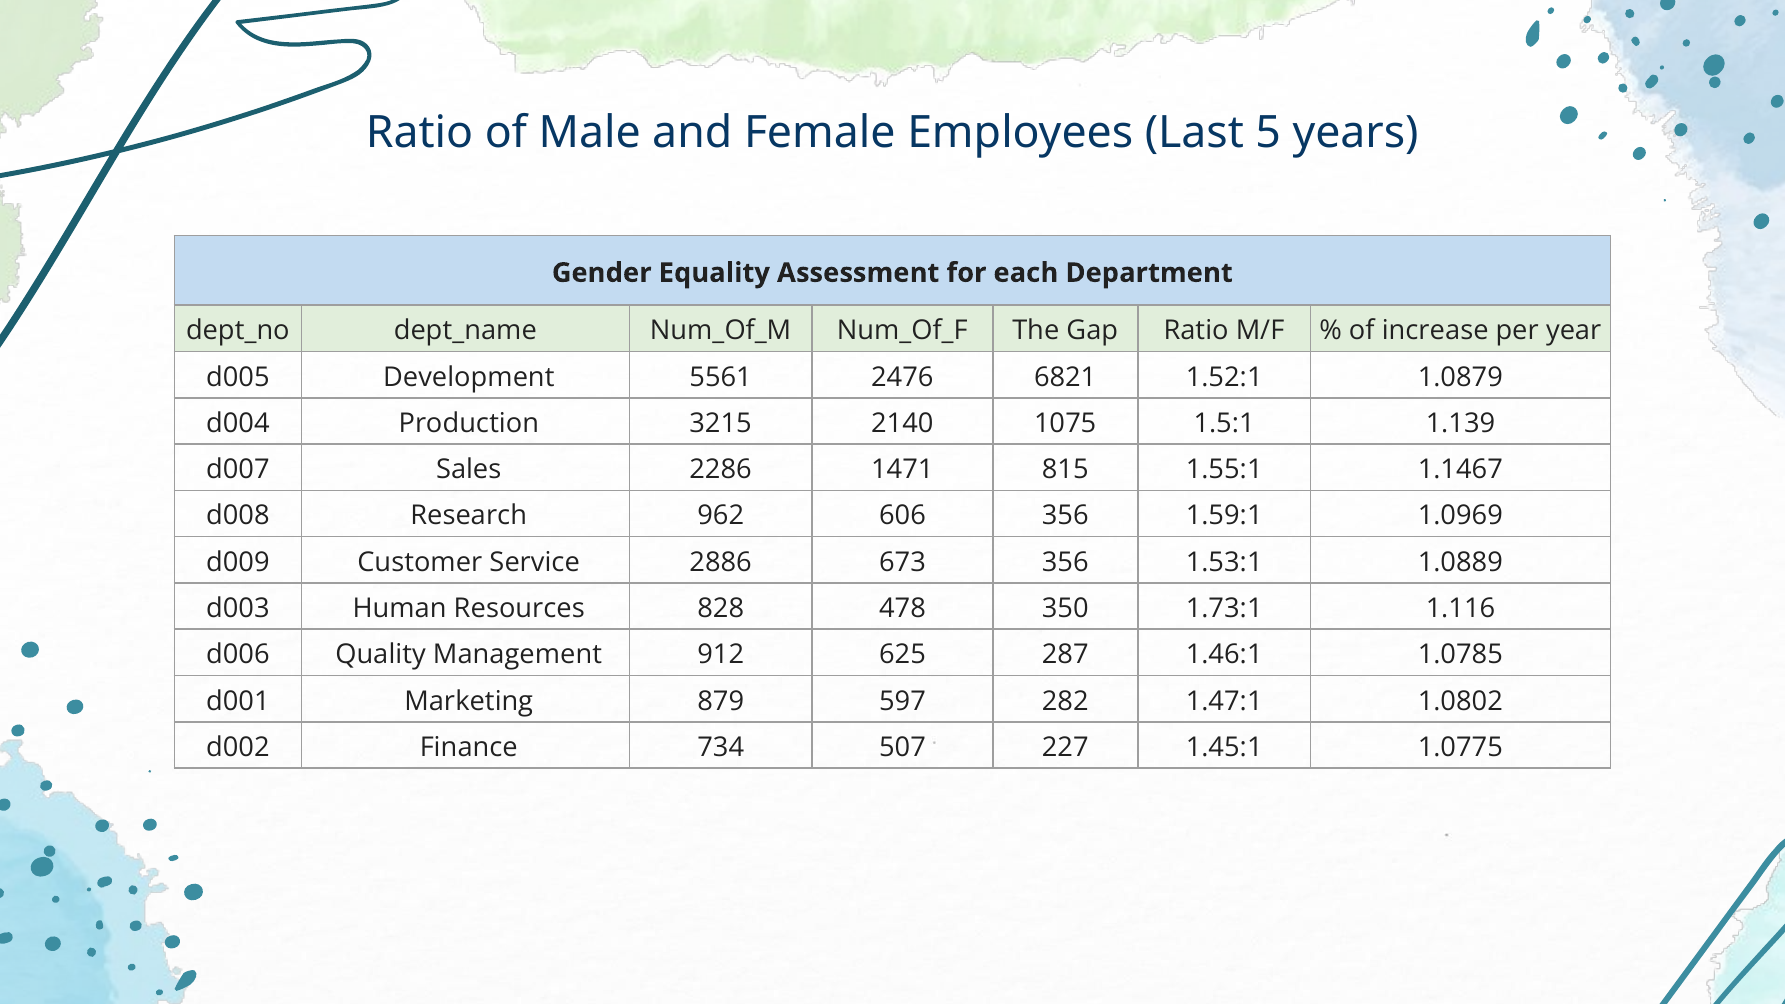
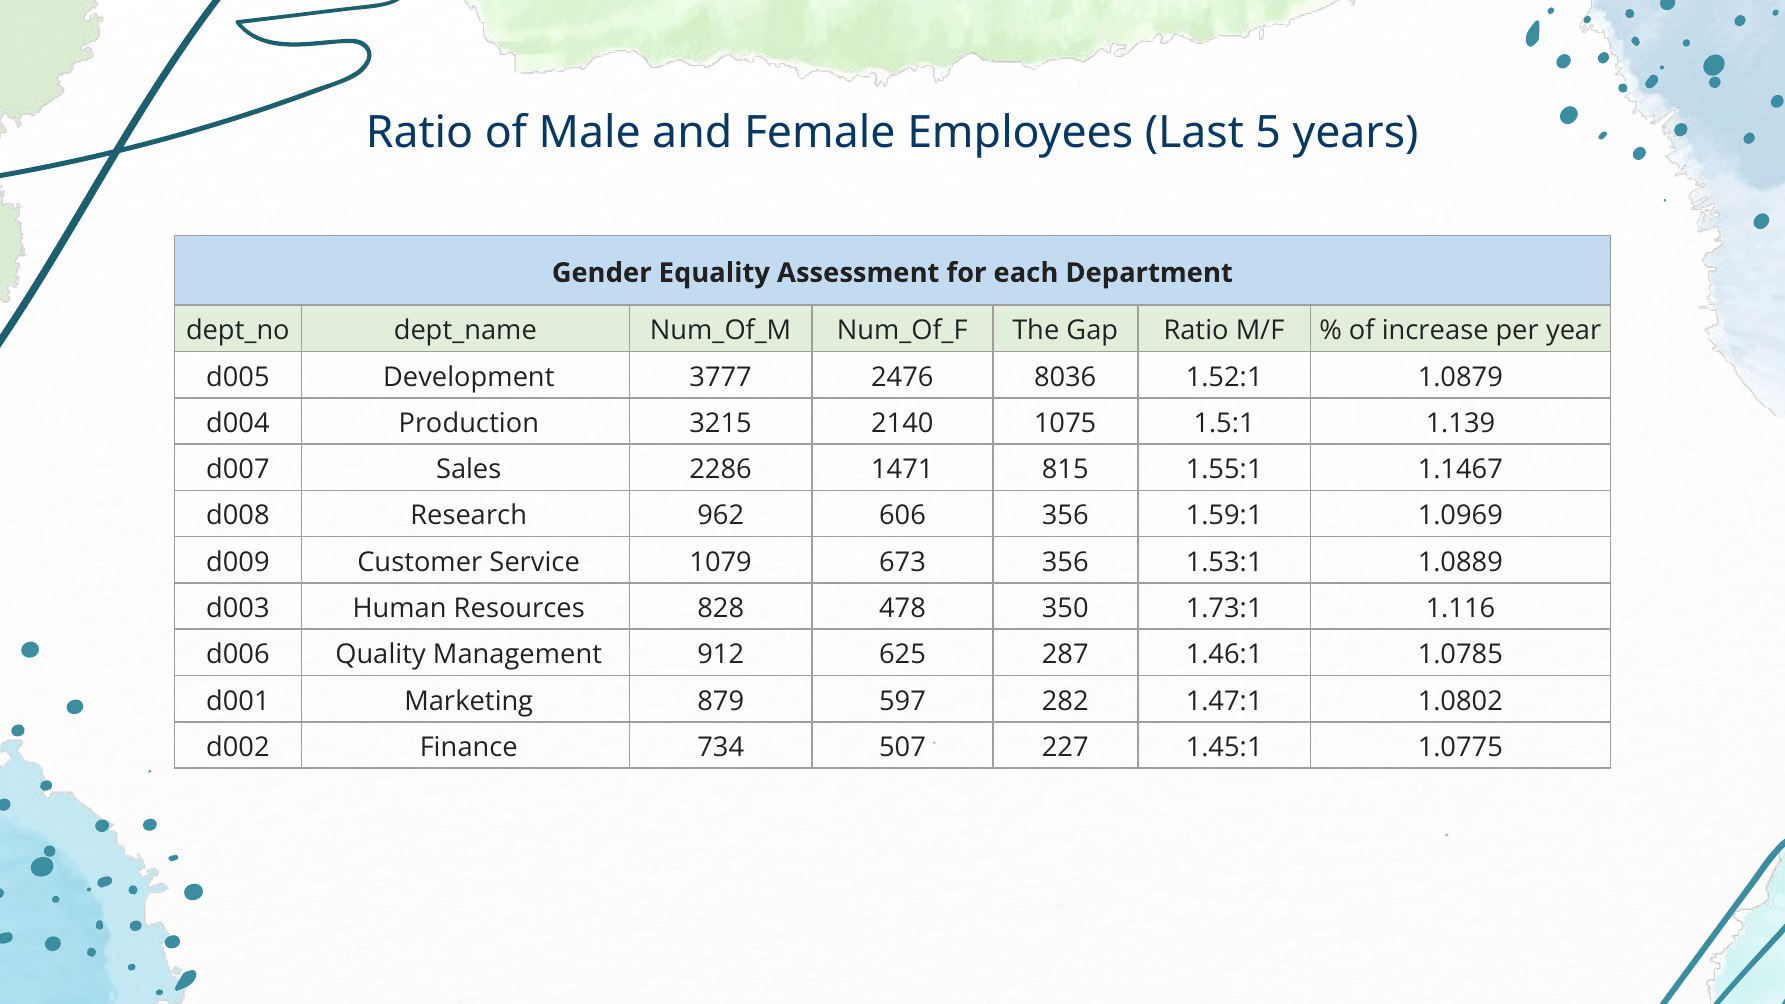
5561: 5561 -> 3777
6821: 6821 -> 8036
2886: 2886 -> 1079
